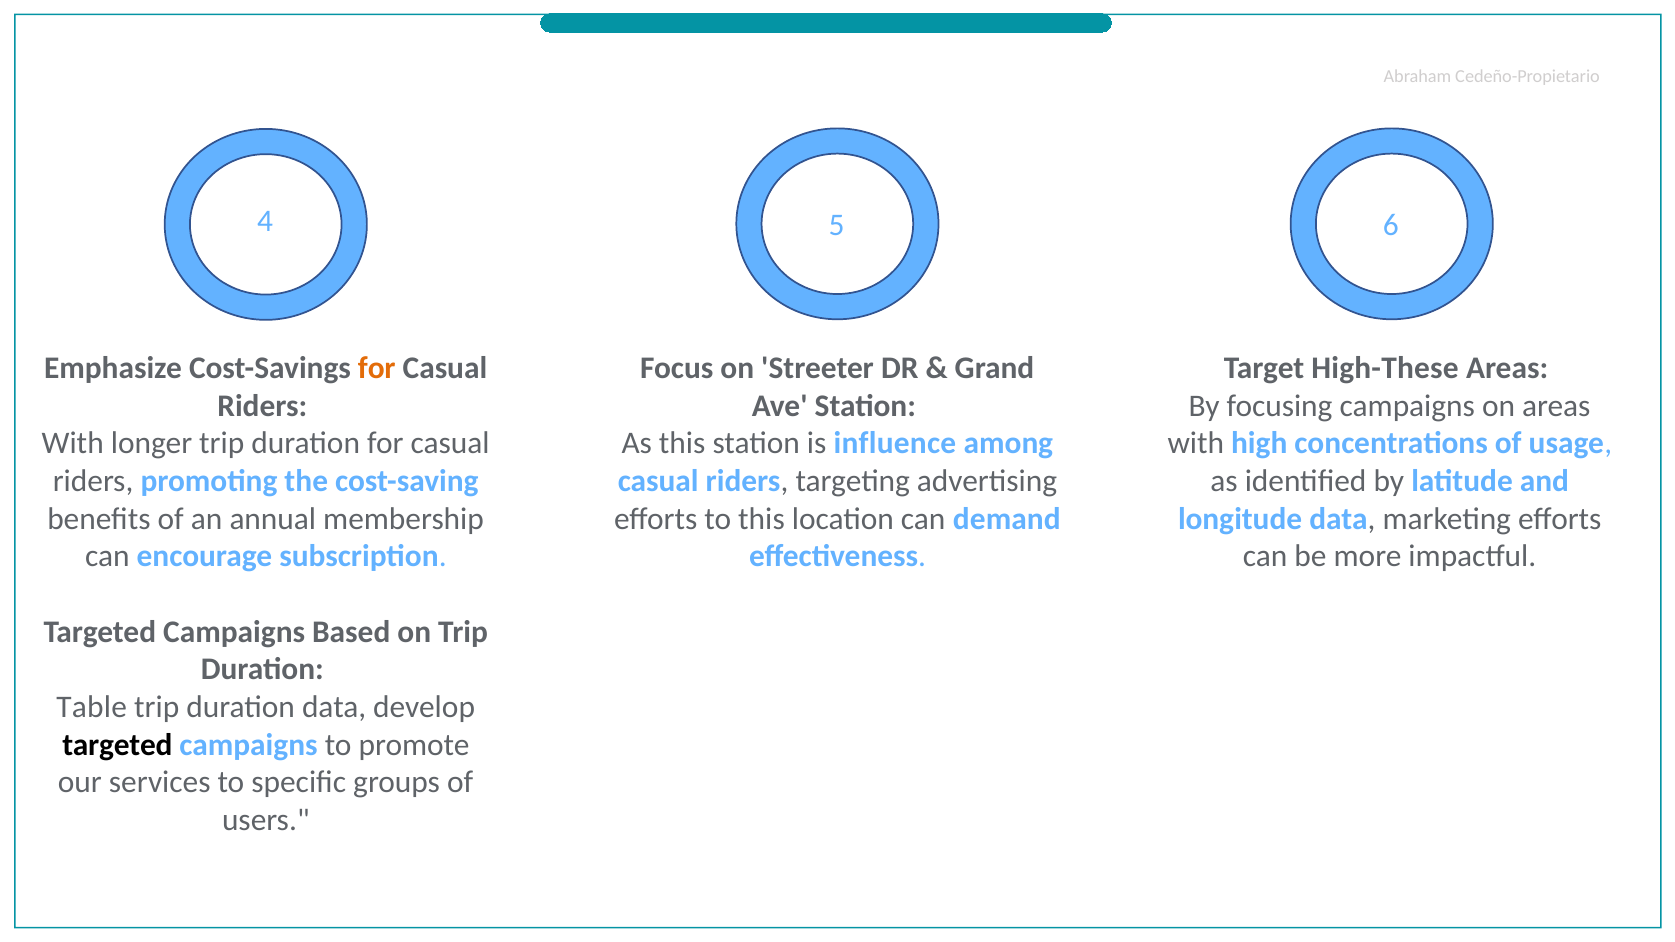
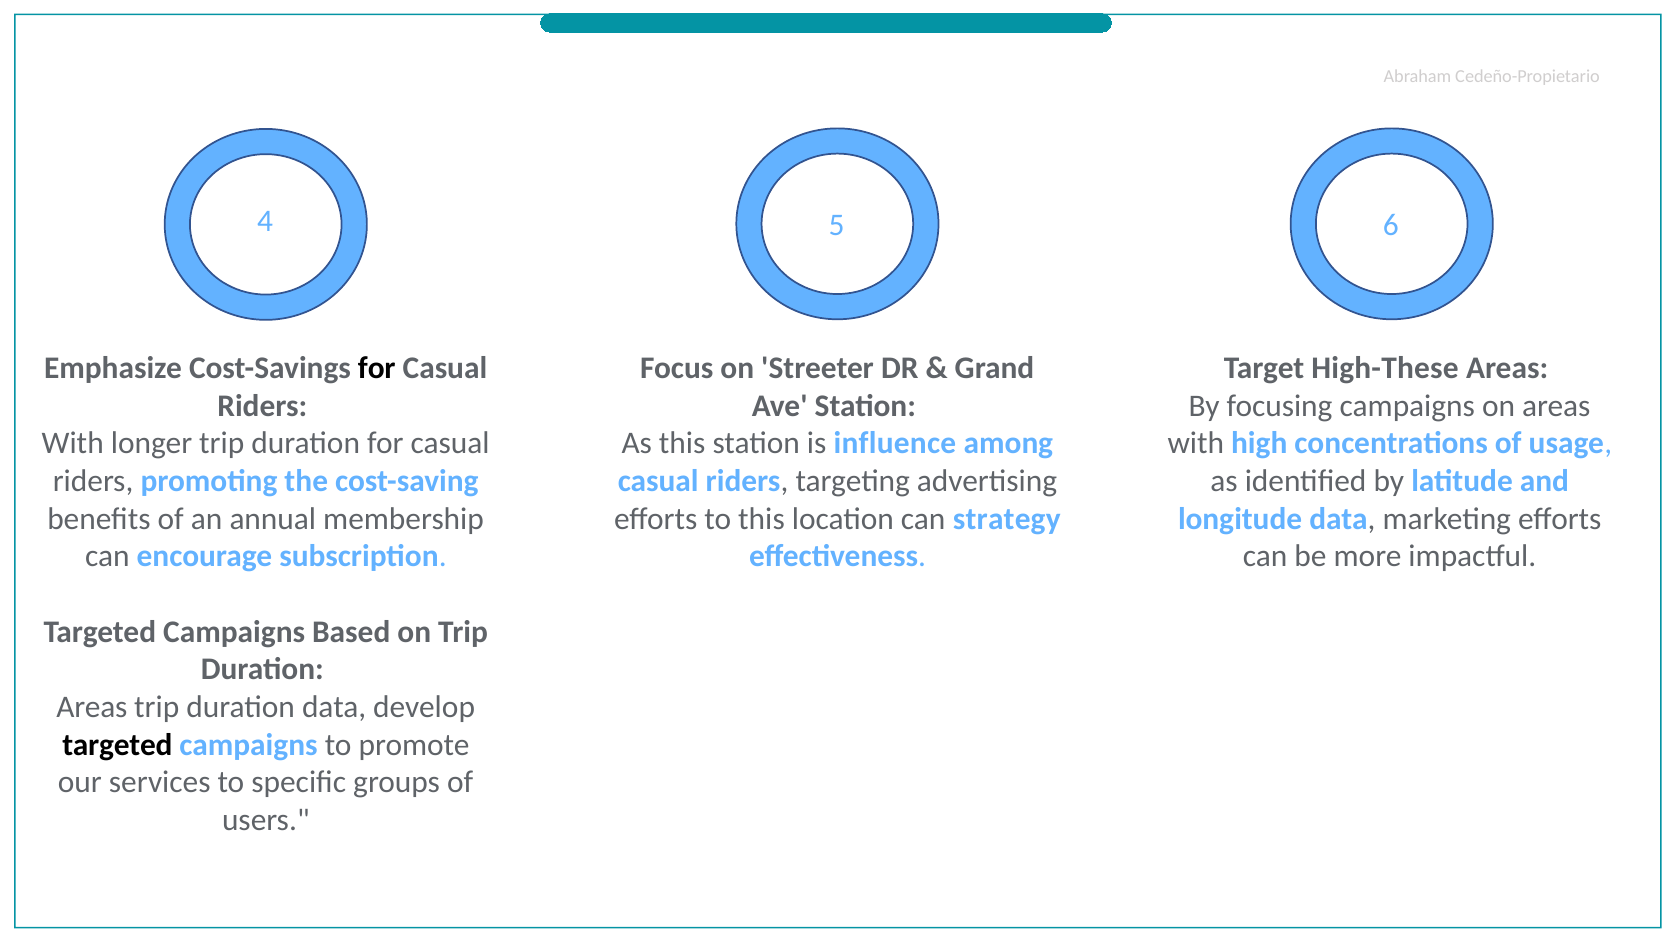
for at (377, 368) colour: orange -> black
demand: demand -> strategy
Table at (92, 707): Table -> Areas
